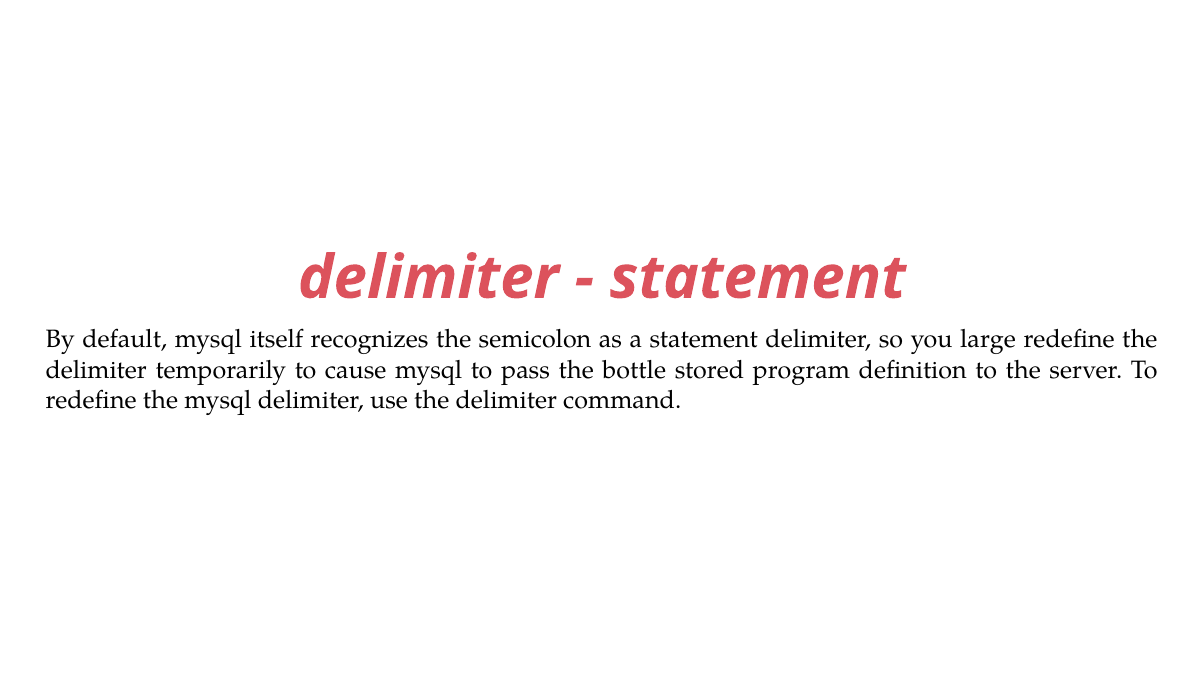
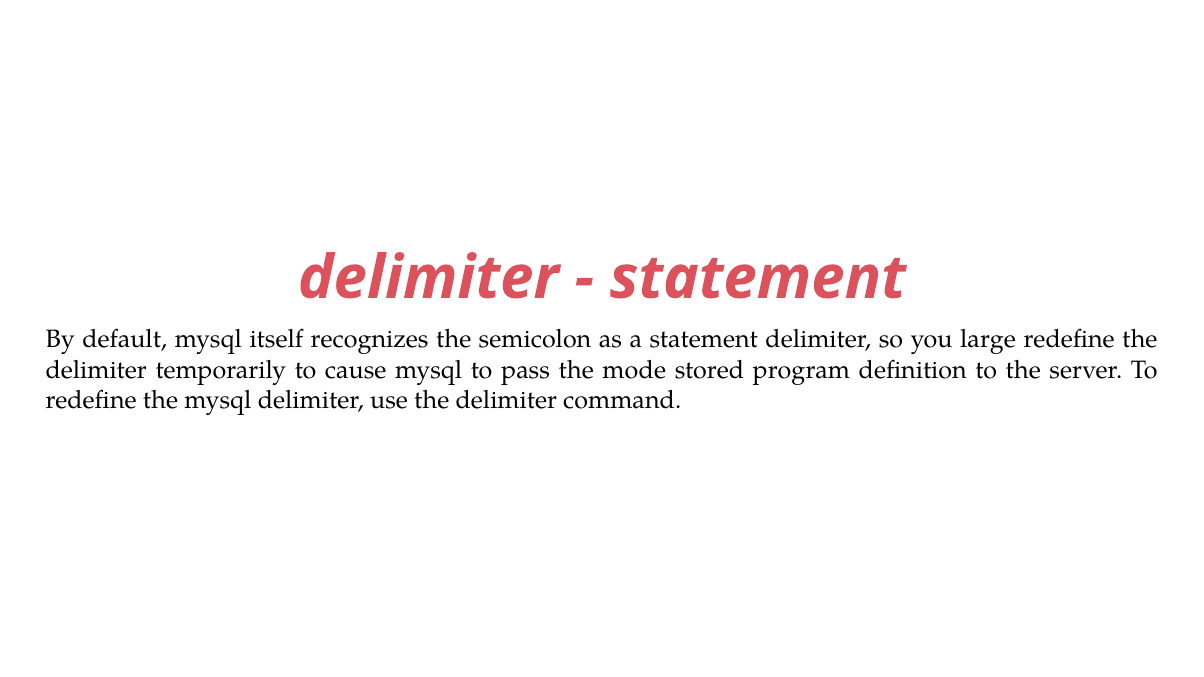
bottle: bottle -> mode
